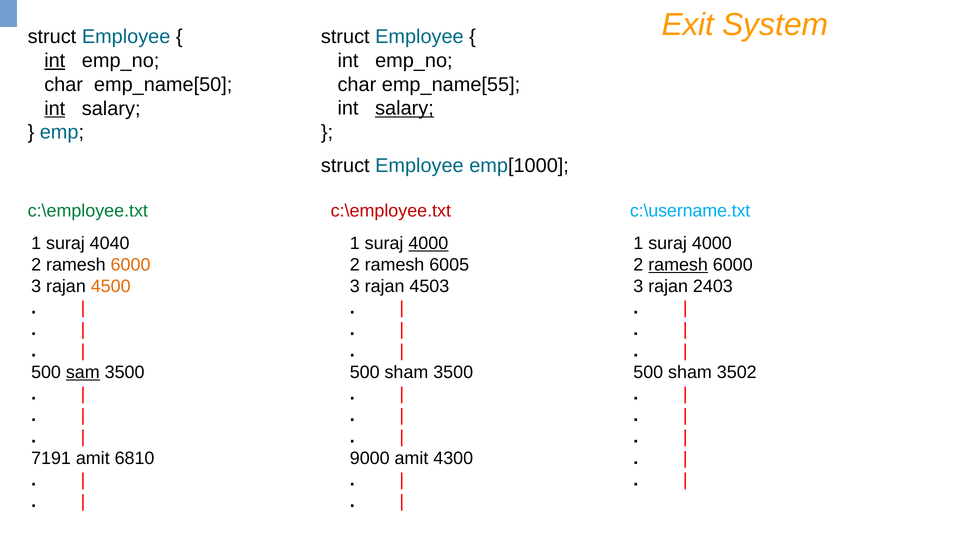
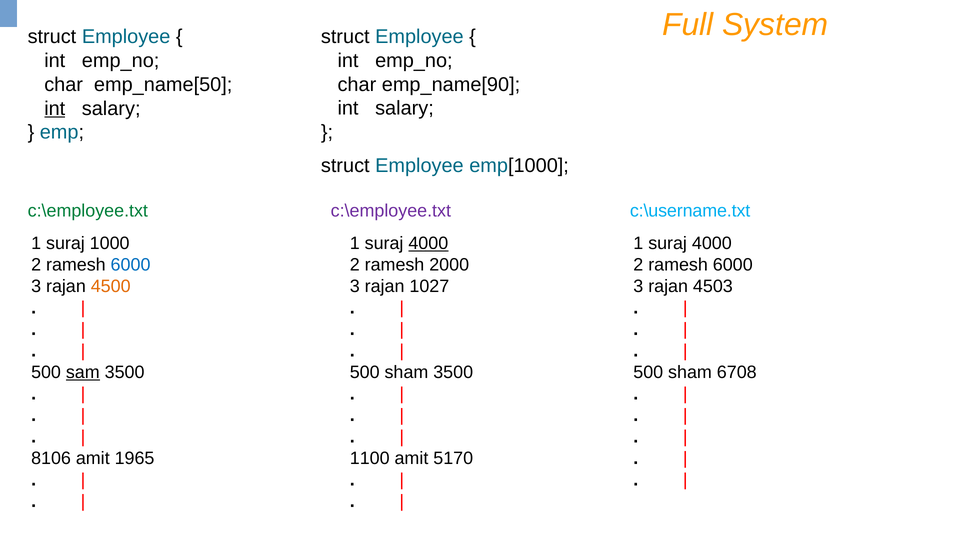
Exit: Exit -> Full
int at (55, 61) underline: present -> none
emp_name[55: emp_name[55 -> emp_name[90
salary at (404, 108) underline: present -> none
c:\employee.txt at (391, 211) colour: red -> purple
4040: 4040 -> 1000
6000 at (131, 265) colour: orange -> blue
6005: 6005 -> 2000
ramesh at (678, 265) underline: present -> none
4503: 4503 -> 1027
2403: 2403 -> 4503
3502: 3502 -> 6708
7191: 7191 -> 8106
6810: 6810 -> 1965
9000: 9000 -> 1100
4300: 4300 -> 5170
